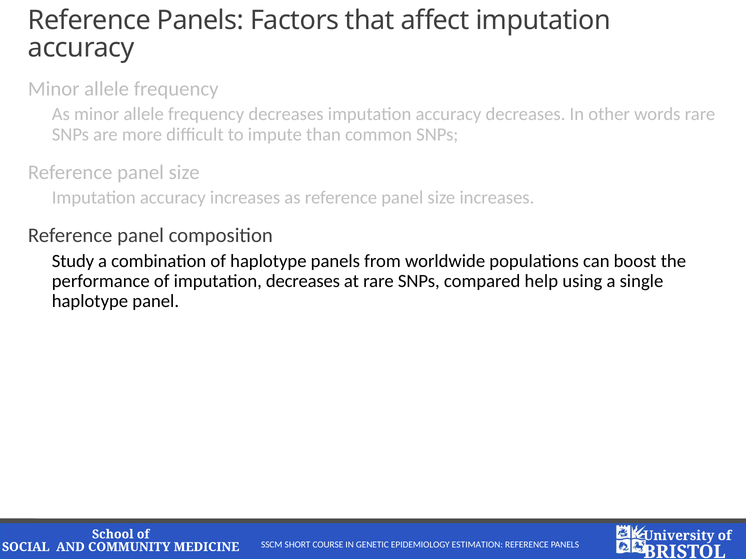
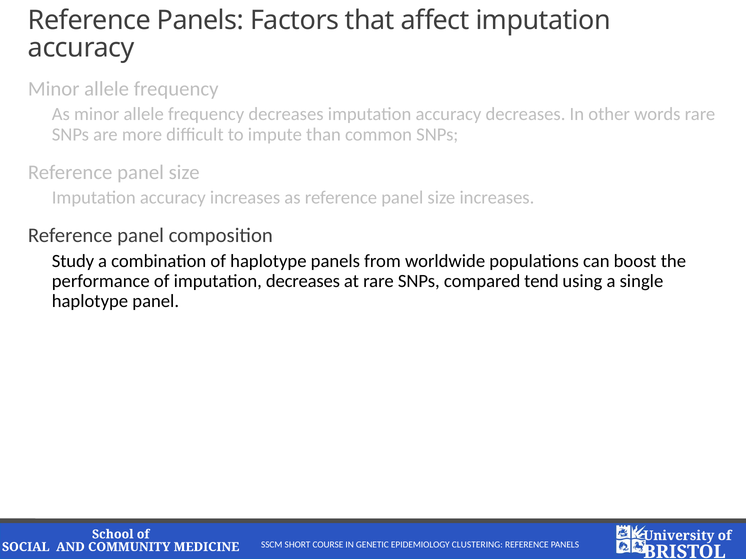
help: help -> tend
ESTIMATION: ESTIMATION -> CLUSTERING
